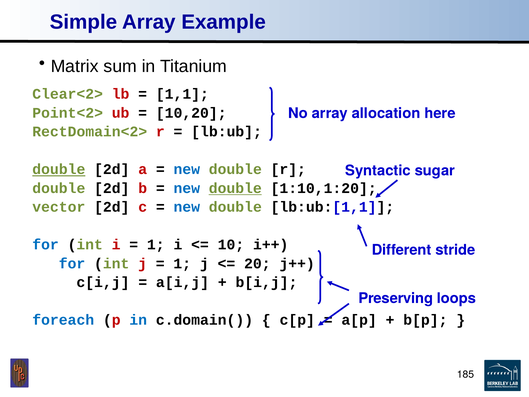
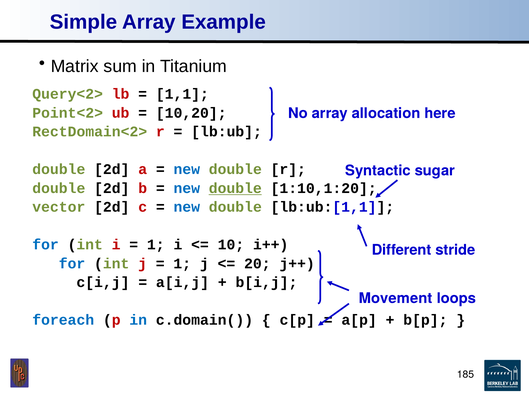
Clear<2>: Clear<2> -> Query<2>
double at (59, 169) underline: present -> none
Preserving: Preserving -> Movement
